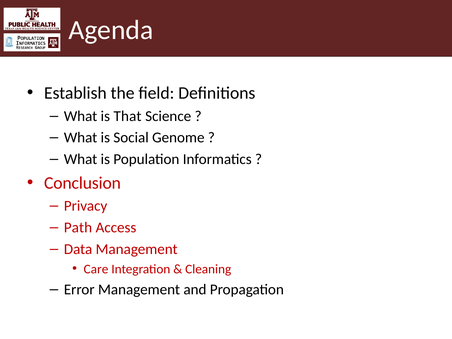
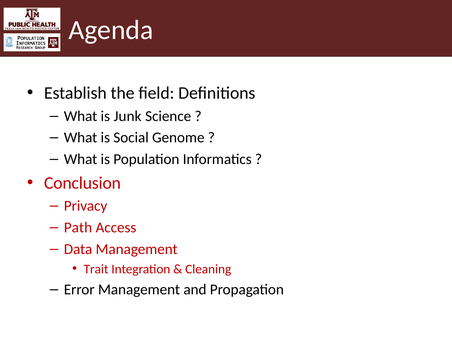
That: That -> Junk
Care: Care -> Trait
